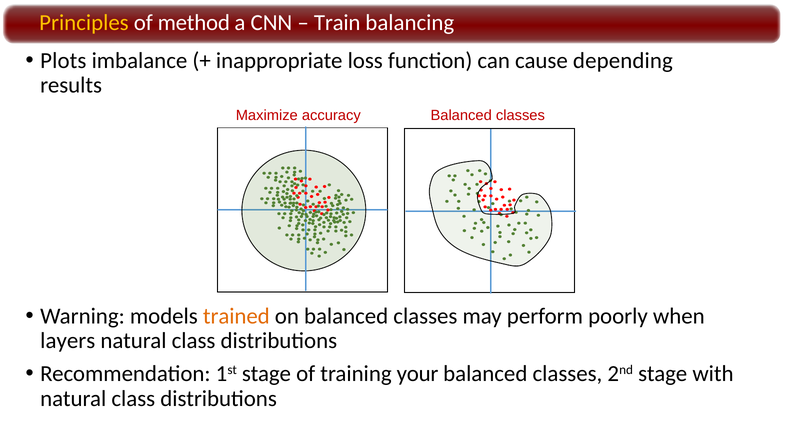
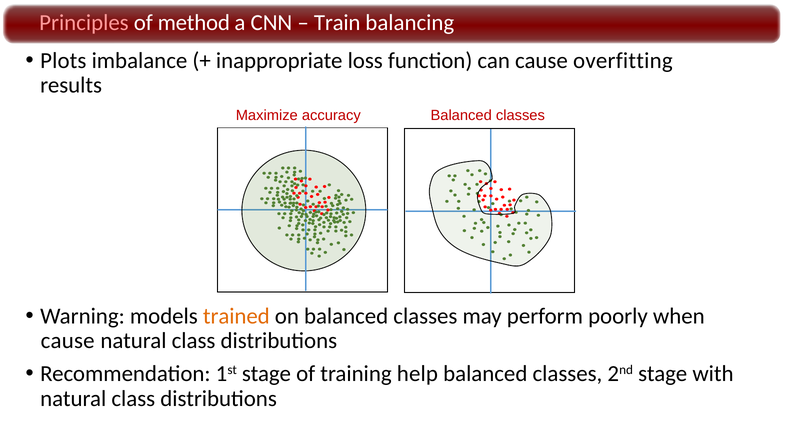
Principles colour: yellow -> pink
depending: depending -> overfitting
layers at (68, 340): layers -> cause
your: your -> help
